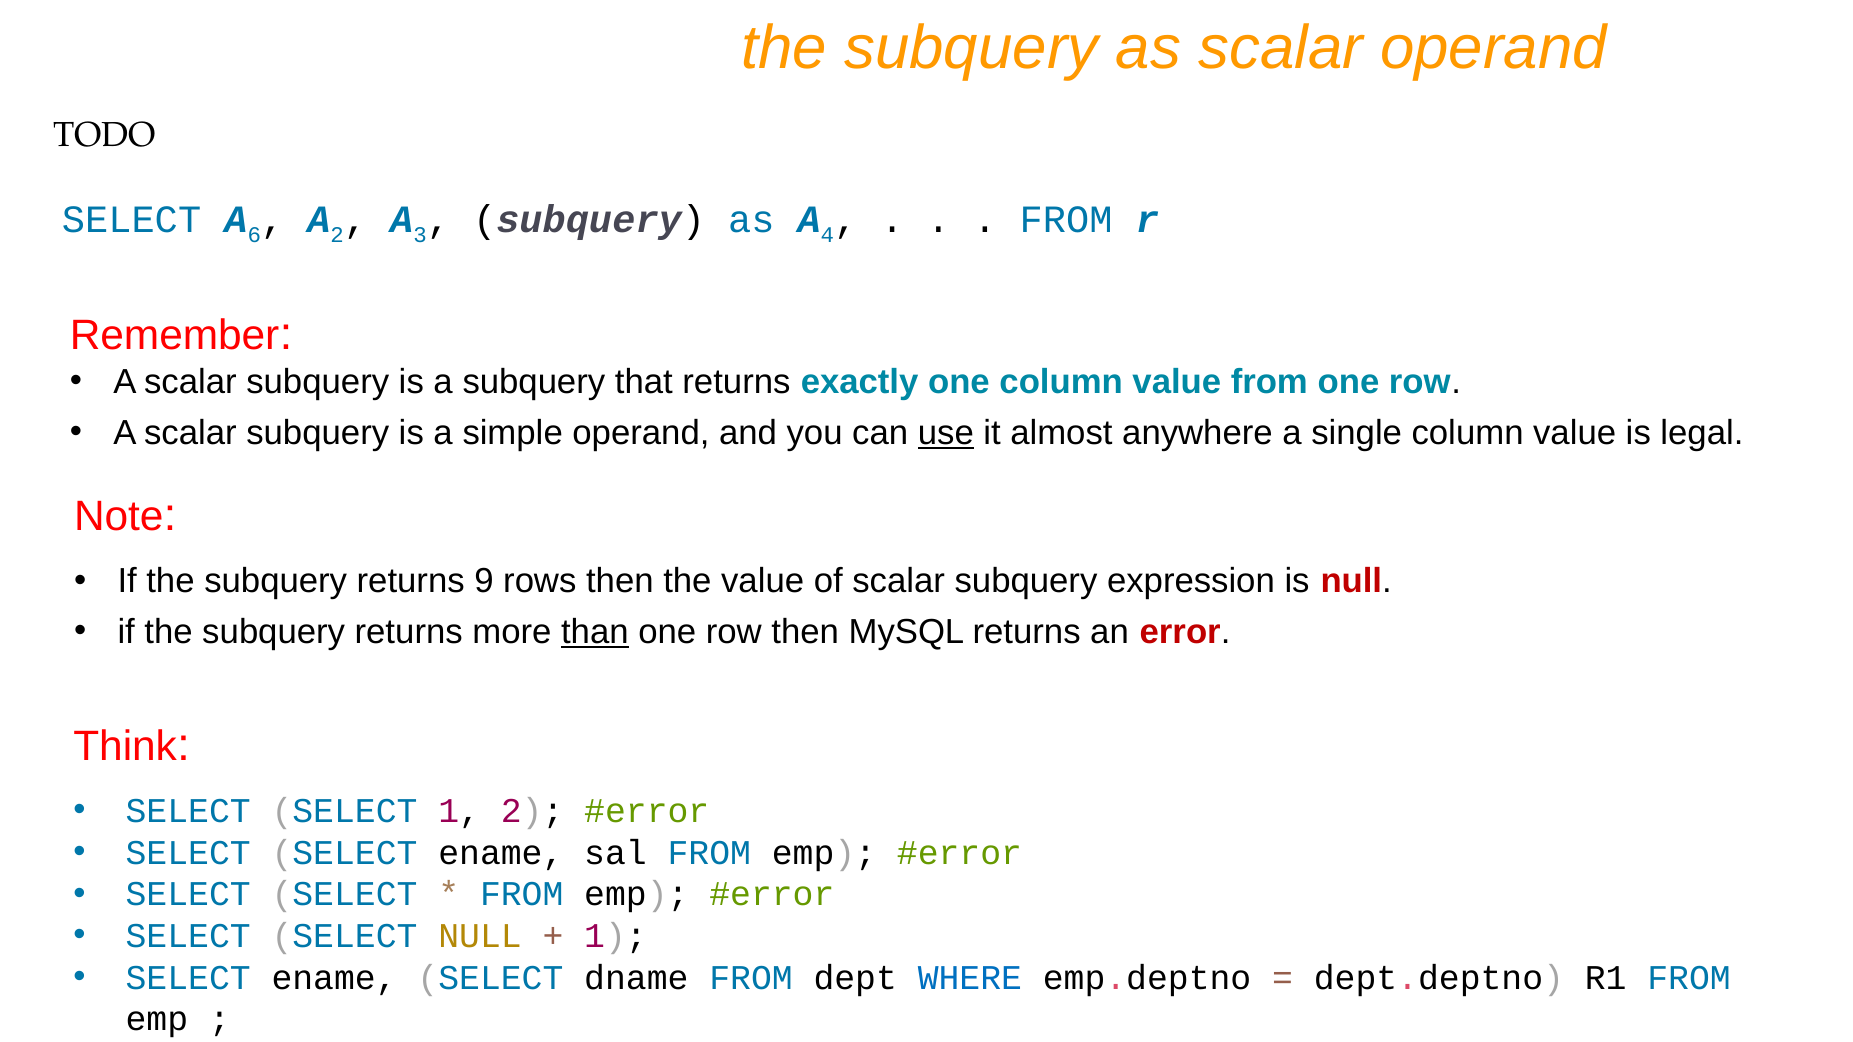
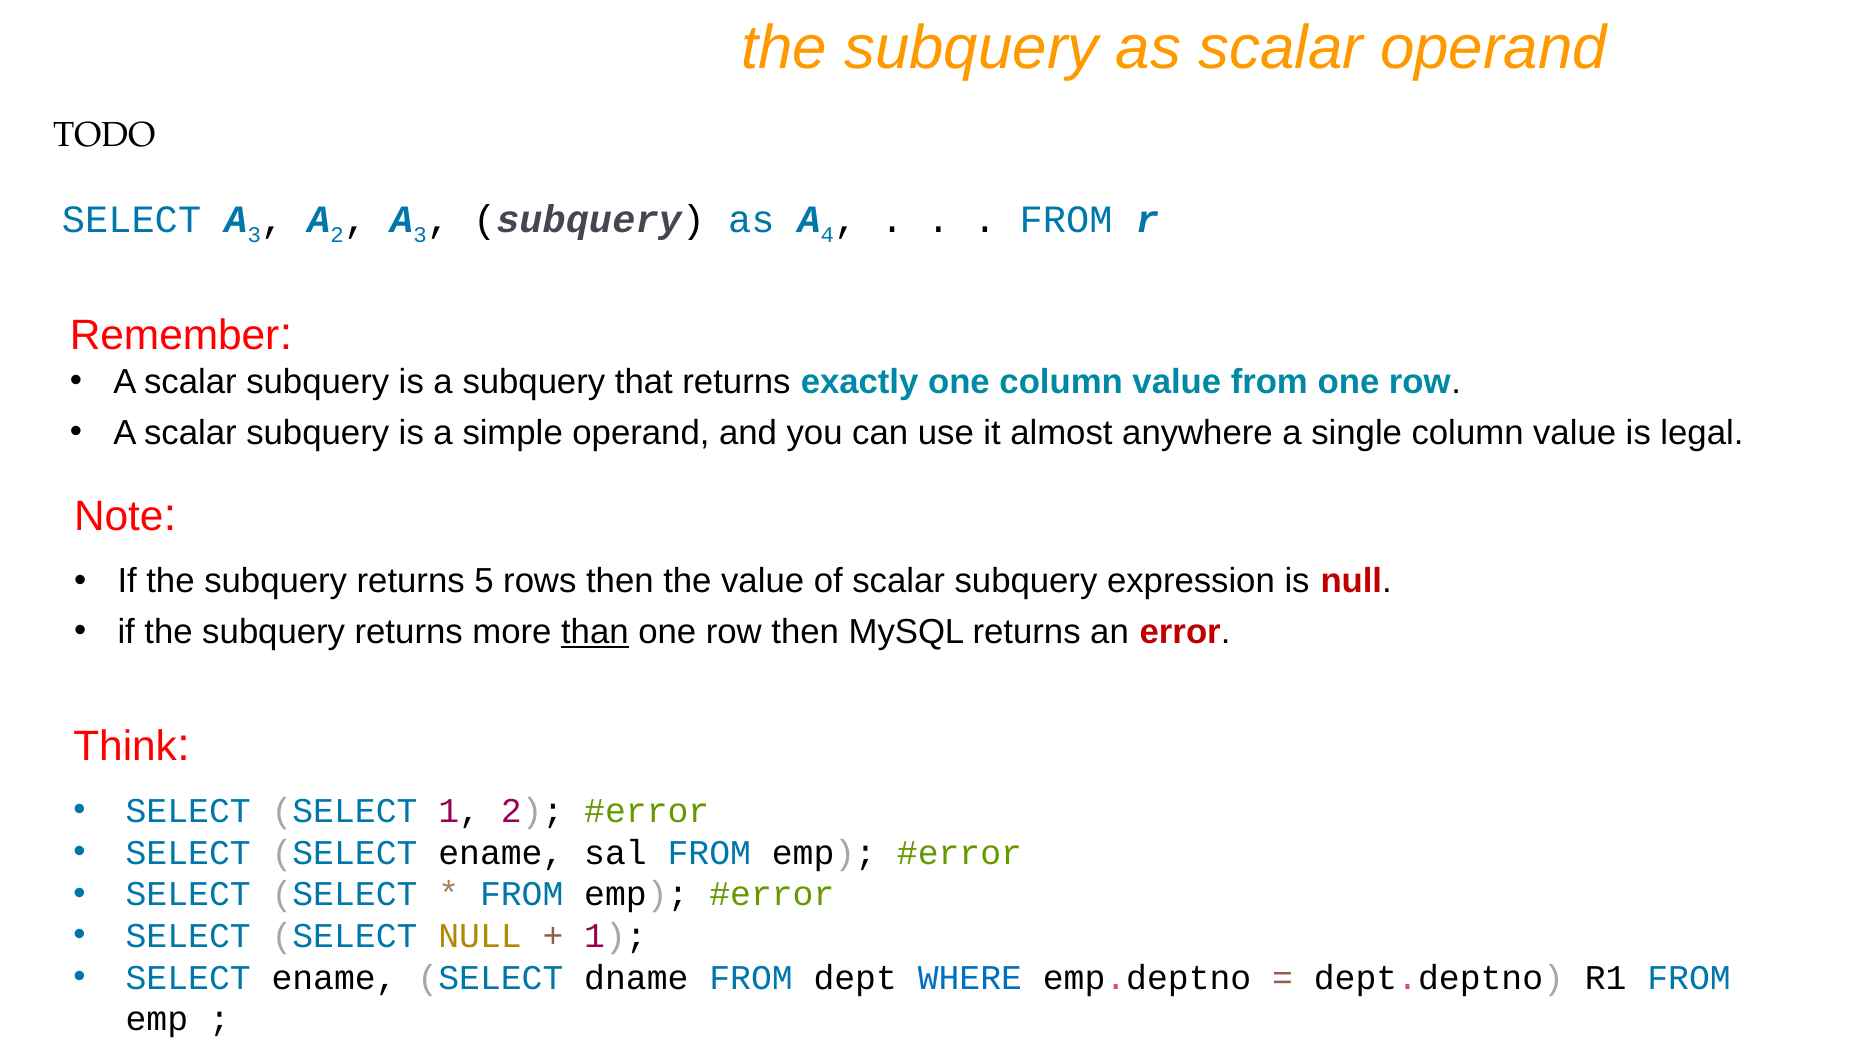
SELECT A 6: 6 -> 3
use underline: present -> none
9: 9 -> 5
